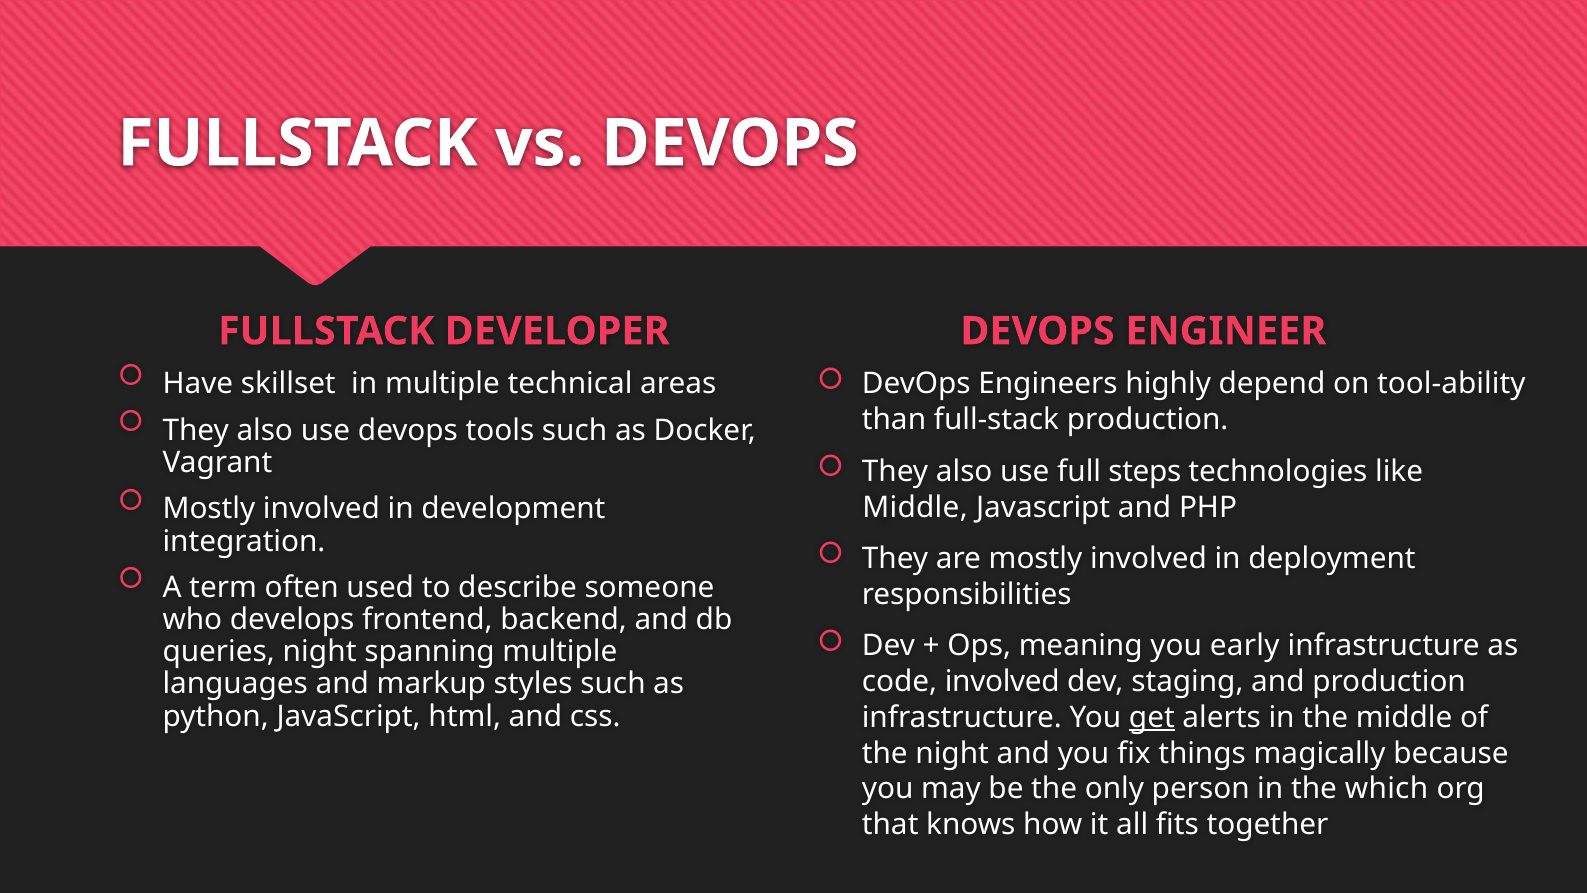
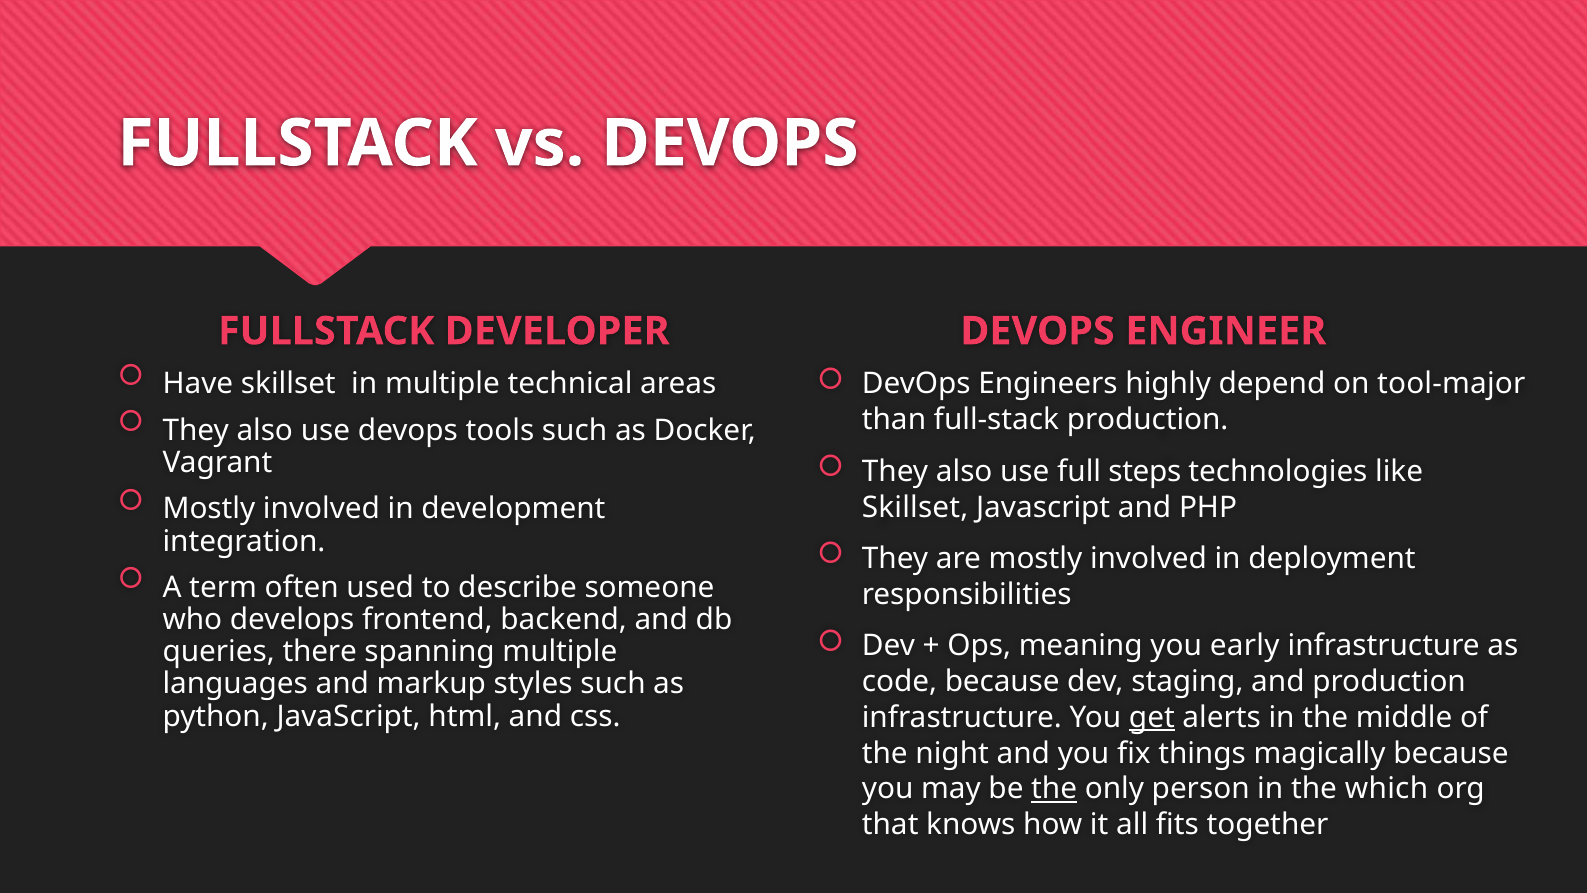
tool-ability: tool-ability -> tool-major
Middle at (915, 507): Middle -> Skillset
queries night: night -> there
code involved: involved -> because
the at (1054, 789) underline: none -> present
